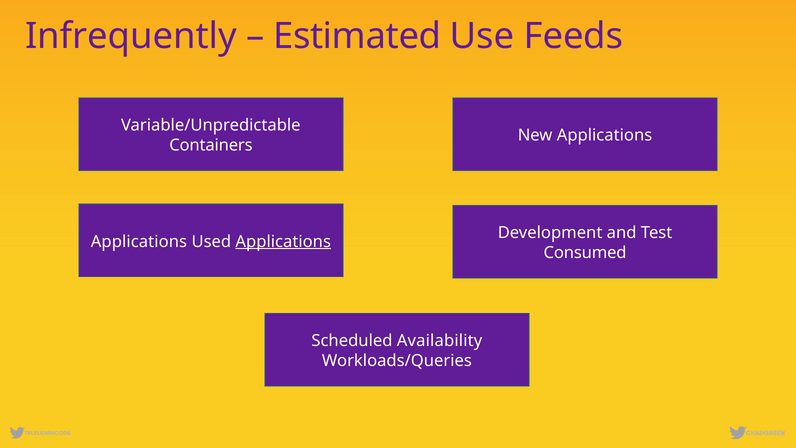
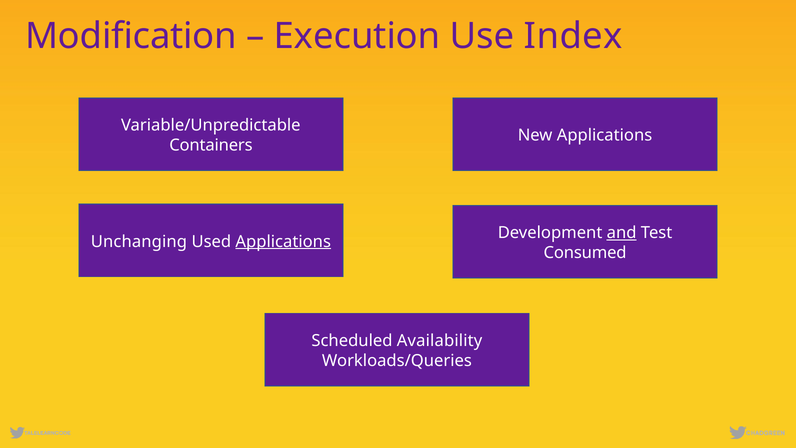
Infrequently: Infrequently -> Modification
Estimated: Estimated -> Execution
Feeds: Feeds -> Index
and underline: none -> present
Applications at (139, 241): Applications -> Unchanging
